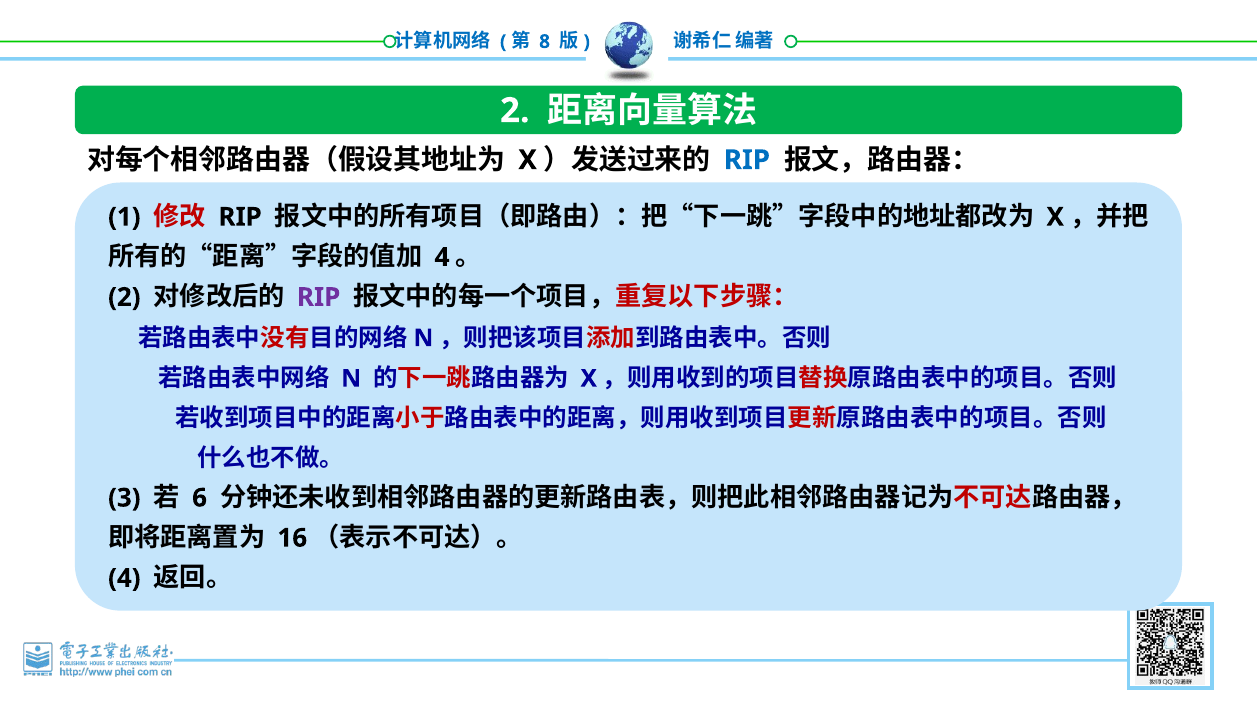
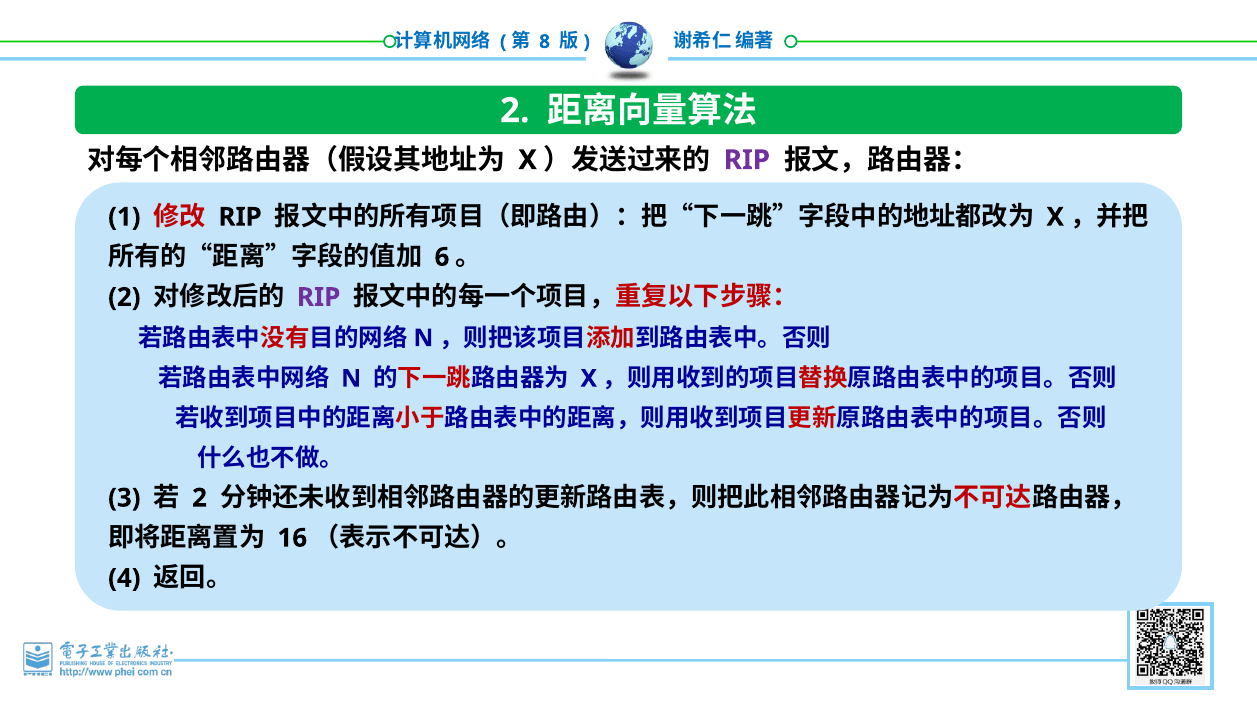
RIP at (747, 160) colour: blue -> purple
4 at (442, 257): 4 -> 6
6 at (200, 498): 6 -> 2
